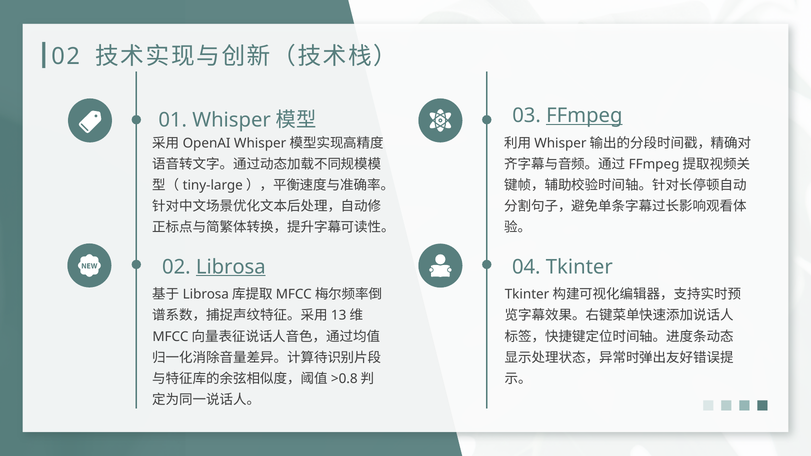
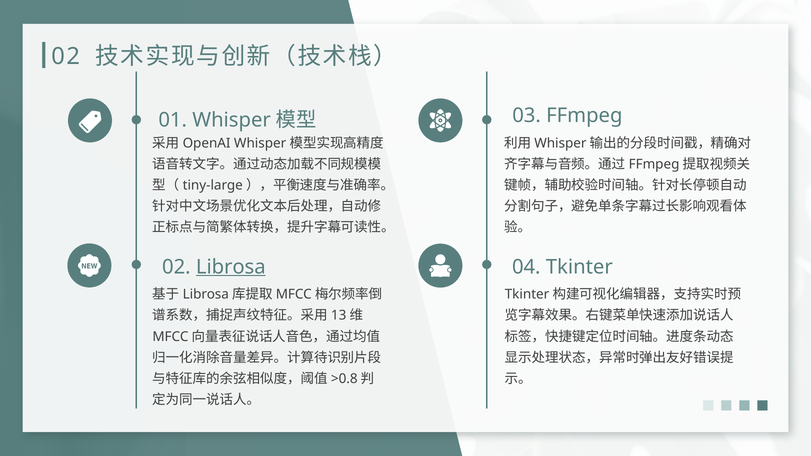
FFmpeg underline: present -> none
